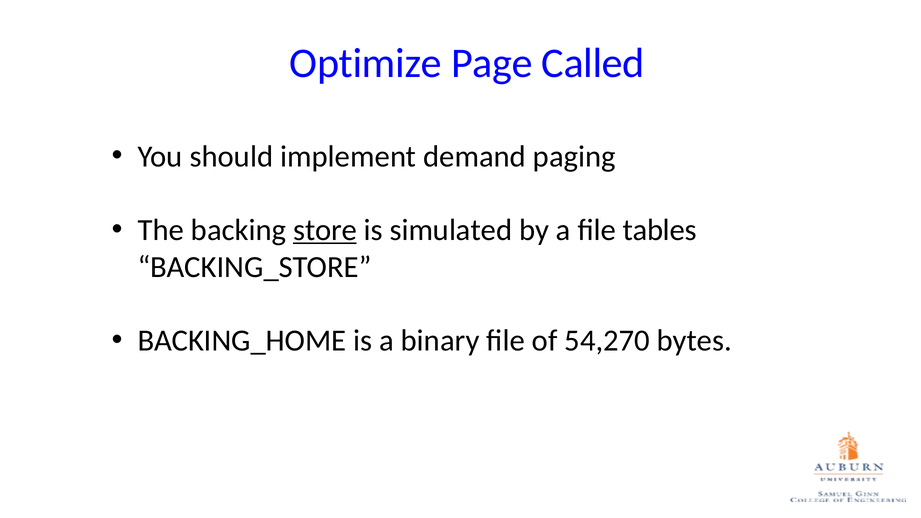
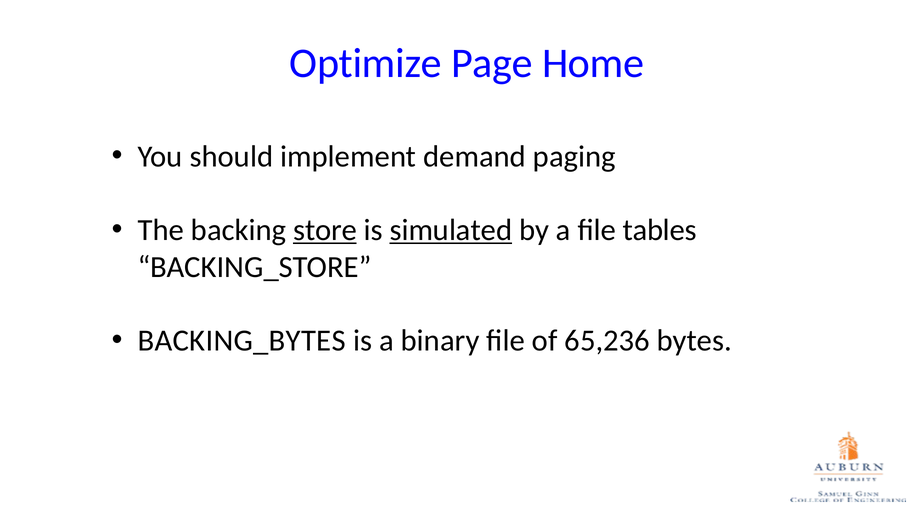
Called: Called -> Home
simulated underline: none -> present
BACKING_HOME: BACKING_HOME -> BACKING_BYTES
54,270: 54,270 -> 65,236
